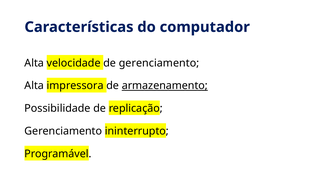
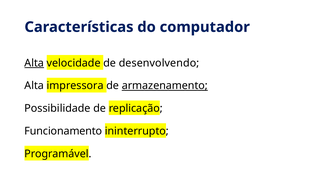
Alta at (34, 63) underline: none -> present
de gerenciamento: gerenciamento -> desenvolvendo
Gerenciamento at (63, 131): Gerenciamento -> Funcionamento
